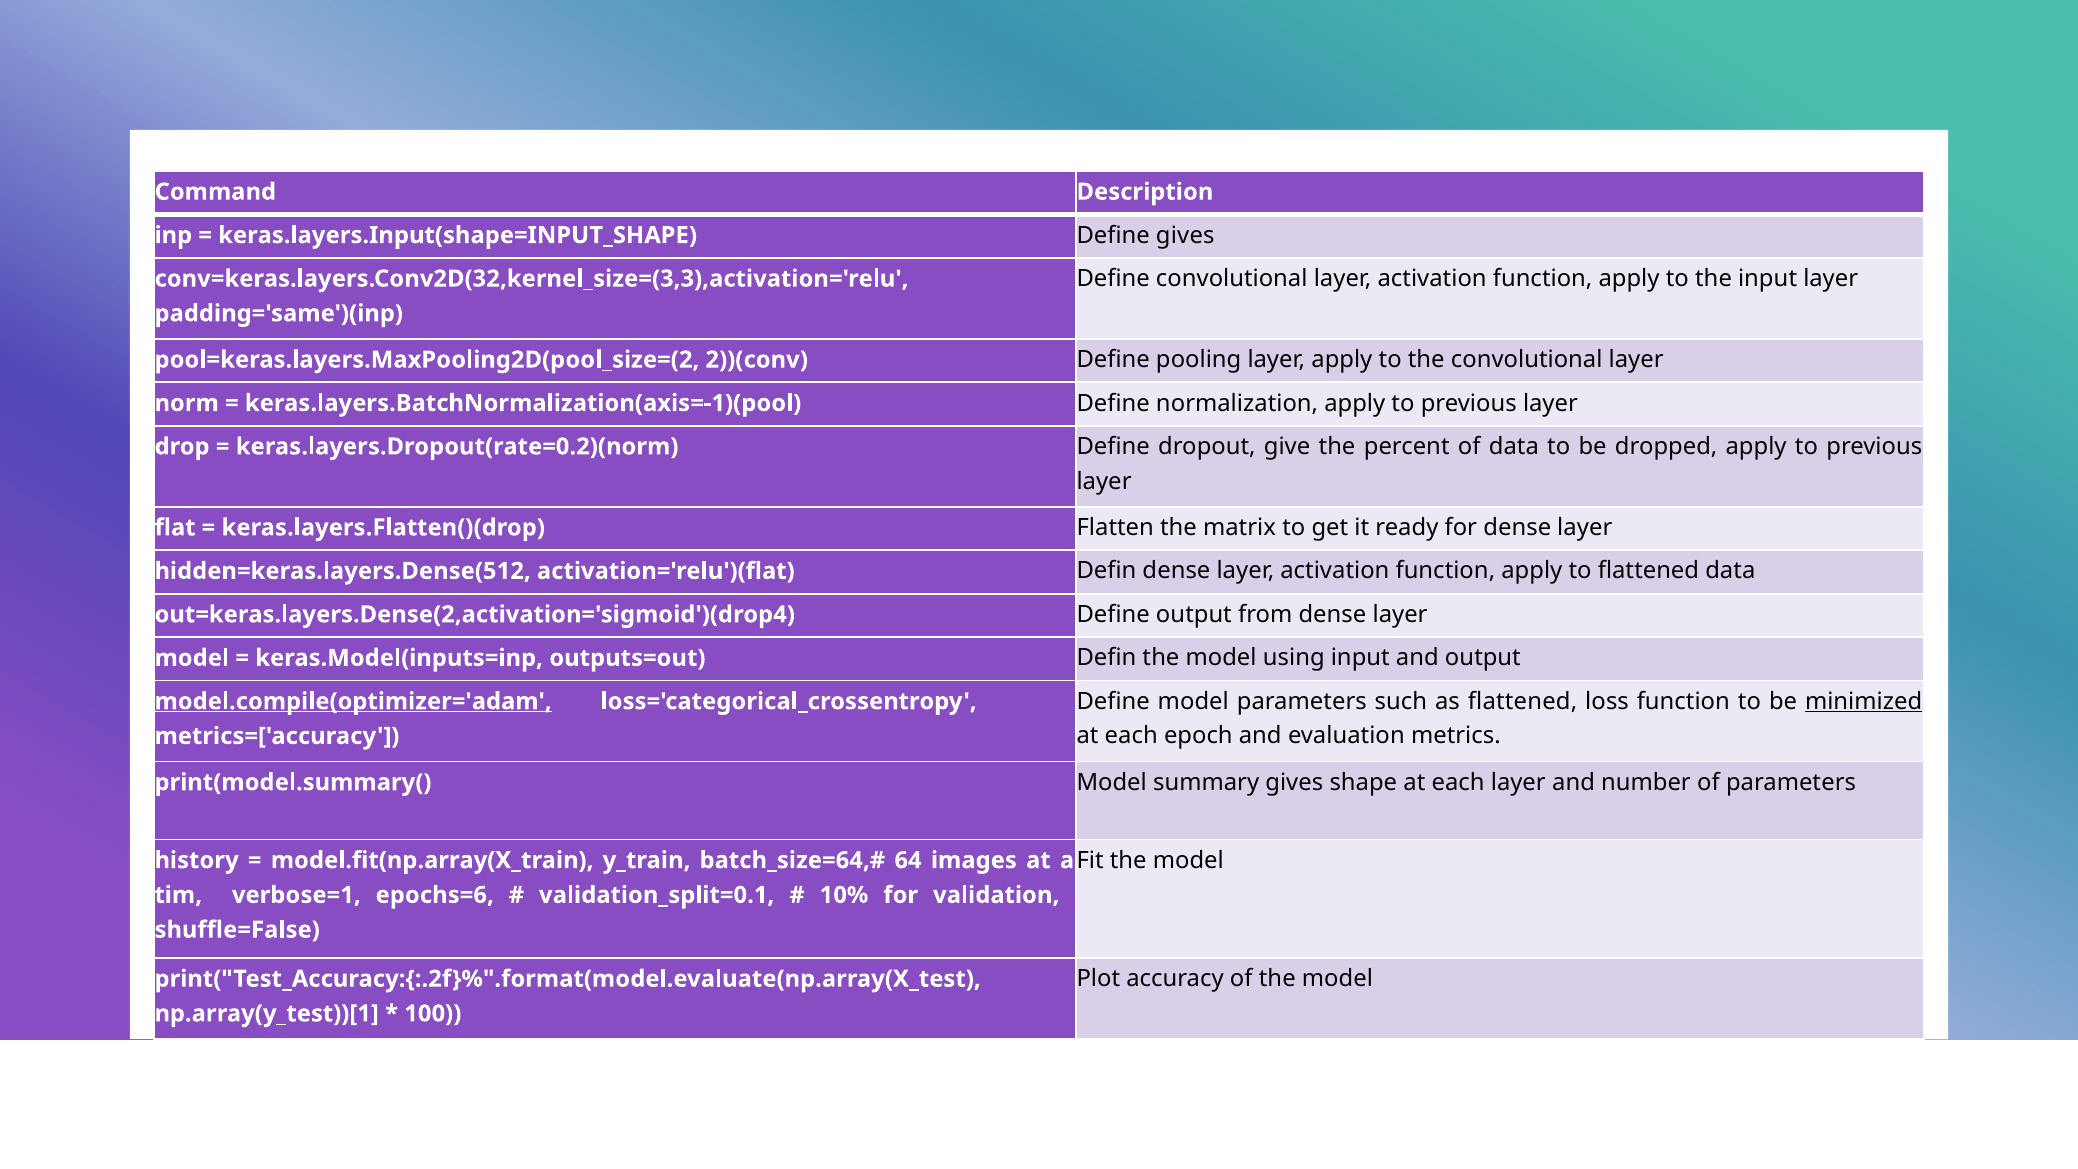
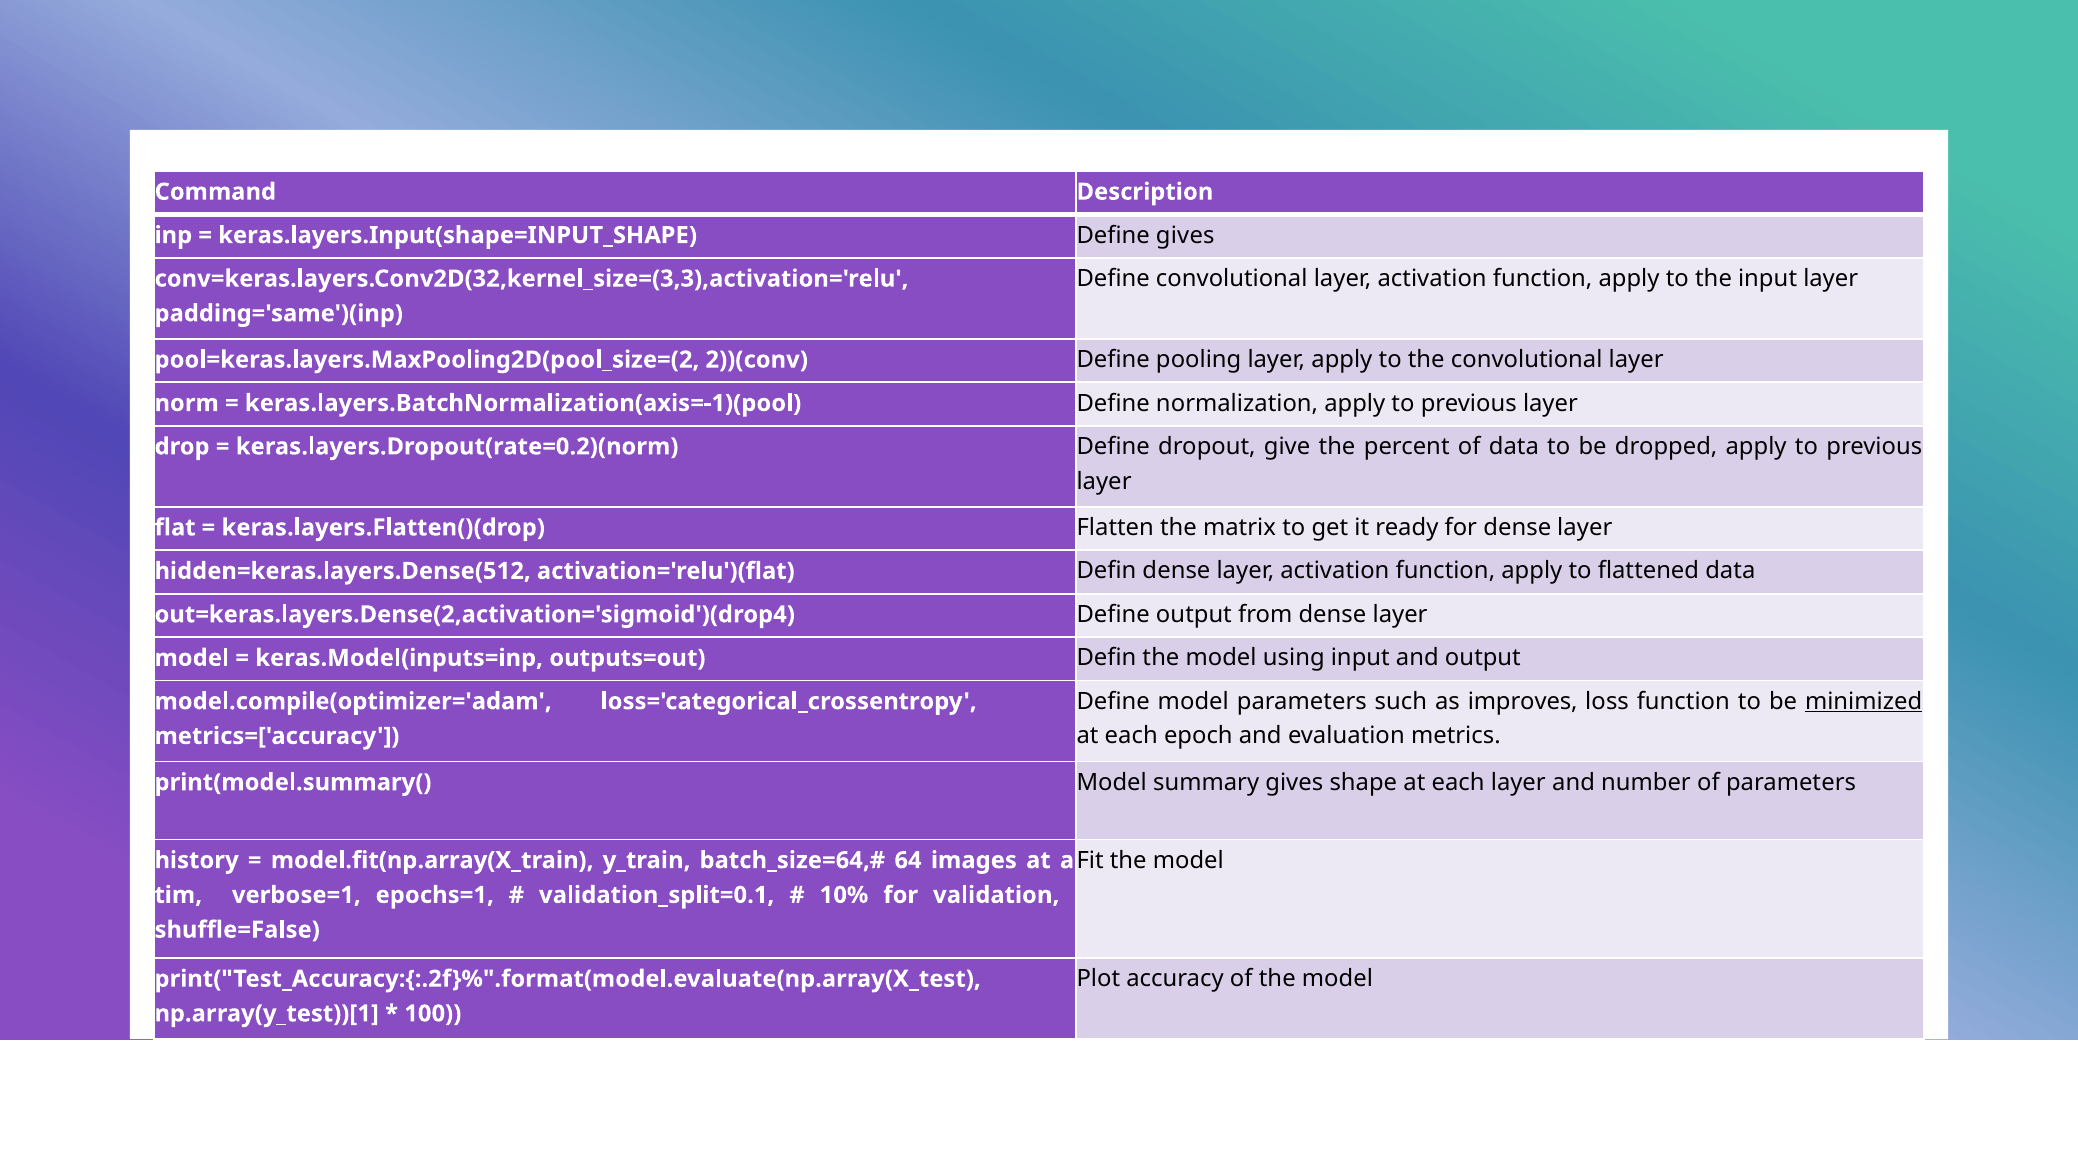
as flattened: flattened -> improves
model.compile(optimizer='adam underline: present -> none
epochs=6: epochs=6 -> epochs=1
